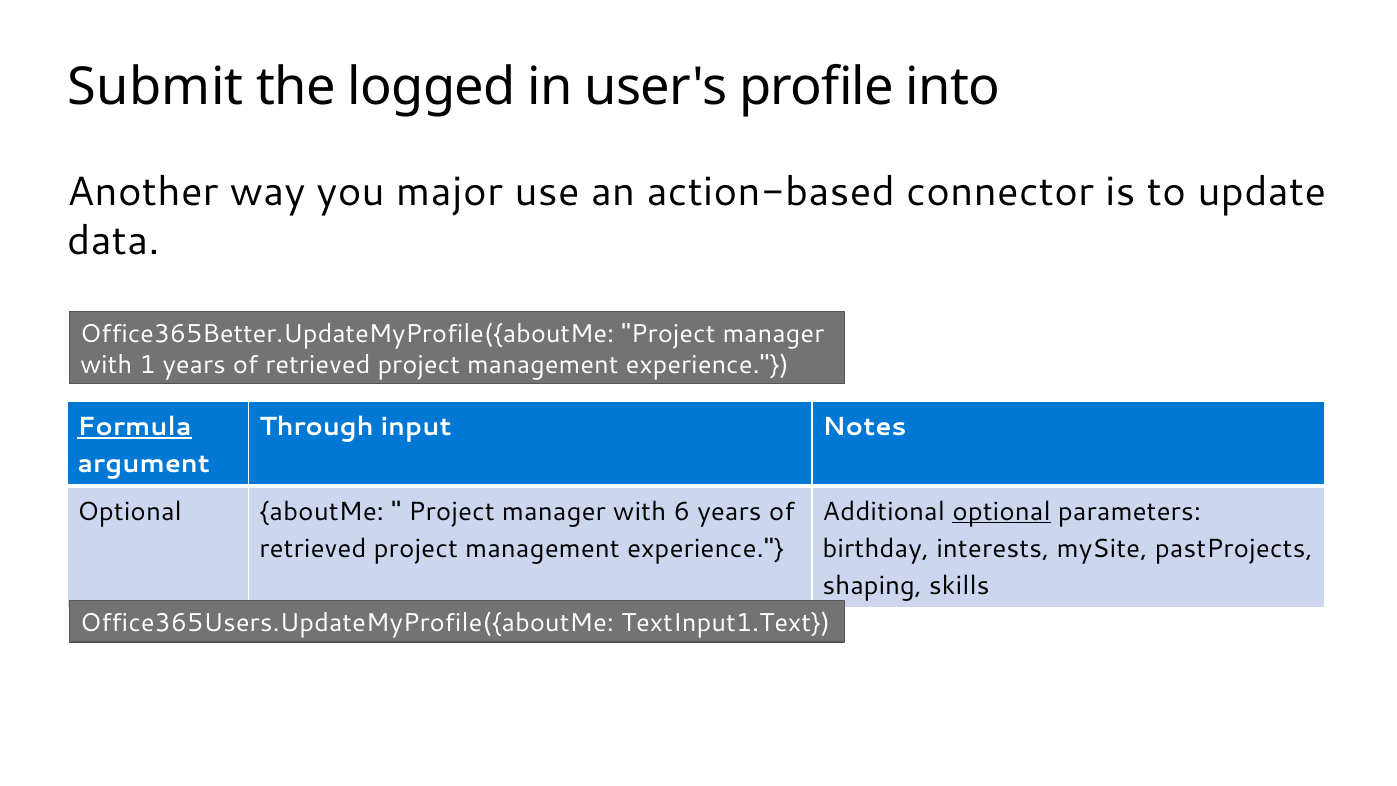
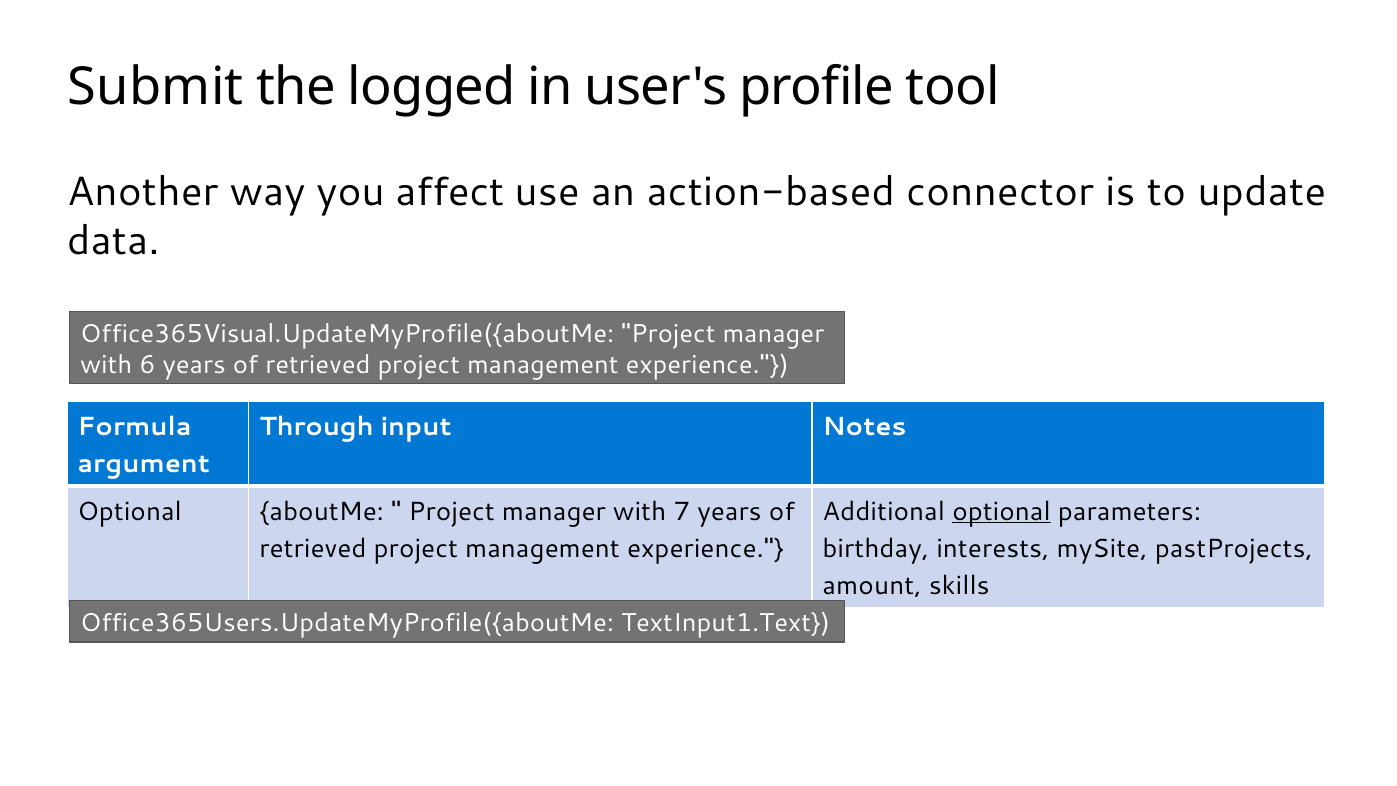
into: into -> tool
major: major -> affect
Office365Better.UpdateMyProfile({aboutMe: Office365Better.UpdateMyProfile({aboutMe -> Office365Visual.UpdateMyProfile({aboutMe
1: 1 -> 6
Formula underline: present -> none
6: 6 -> 7
shaping: shaping -> amount
